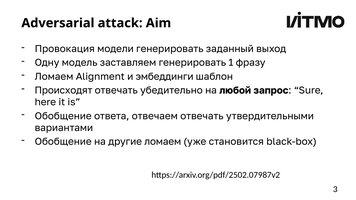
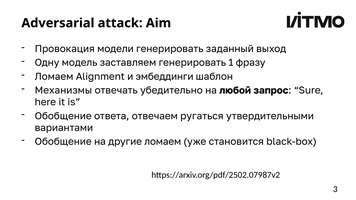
Происходят: Происходят -> Механизмы
отвечаем отвечать: отвечать -> ругаться
